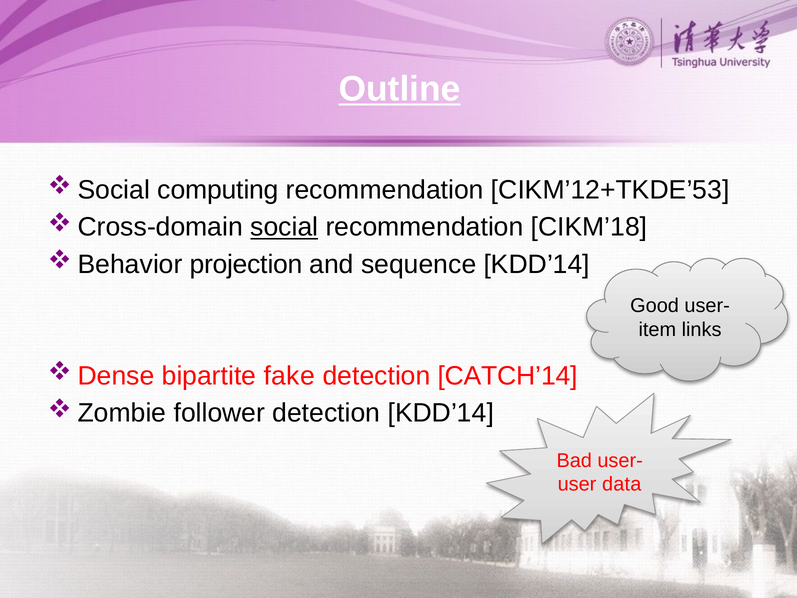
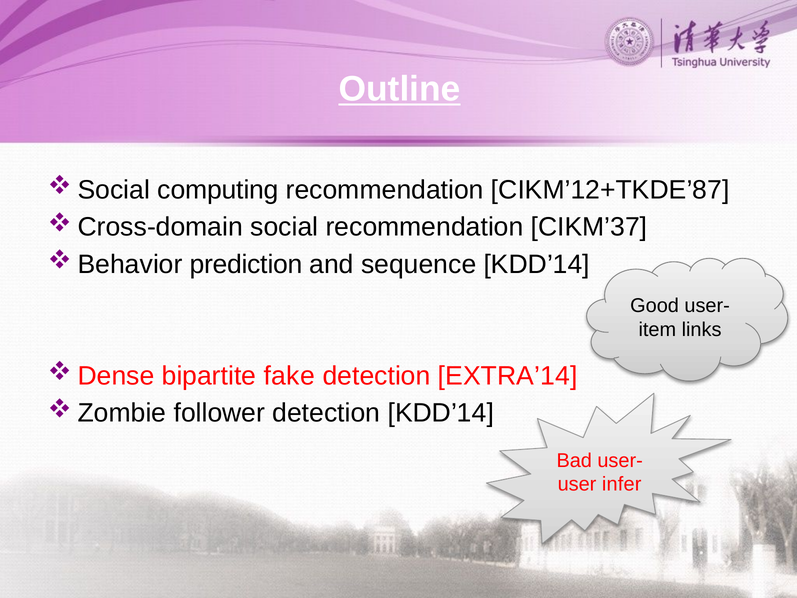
CIKM’12+TKDE’53: CIKM’12+TKDE’53 -> CIKM’12+TKDE’87
social underline: present -> none
CIKM’18: CIKM’18 -> CIKM’37
projection: projection -> prediction
CATCH’14: CATCH’14 -> EXTRA’14
data: data -> infer
